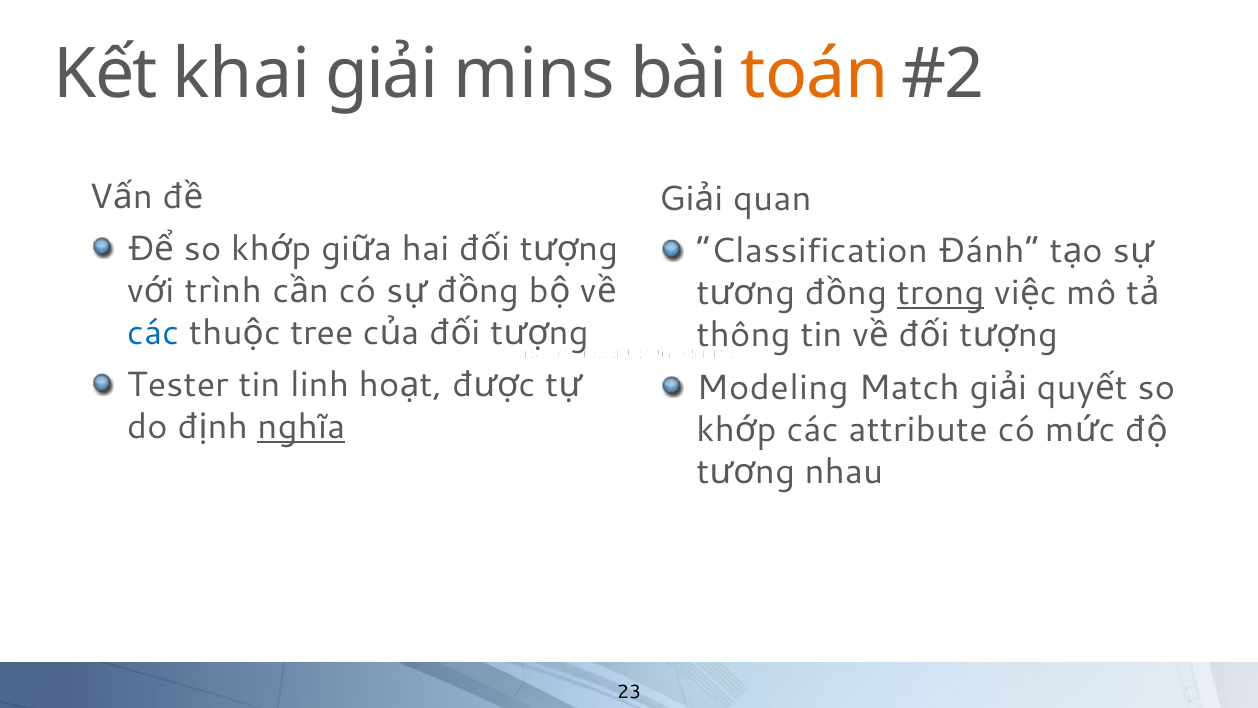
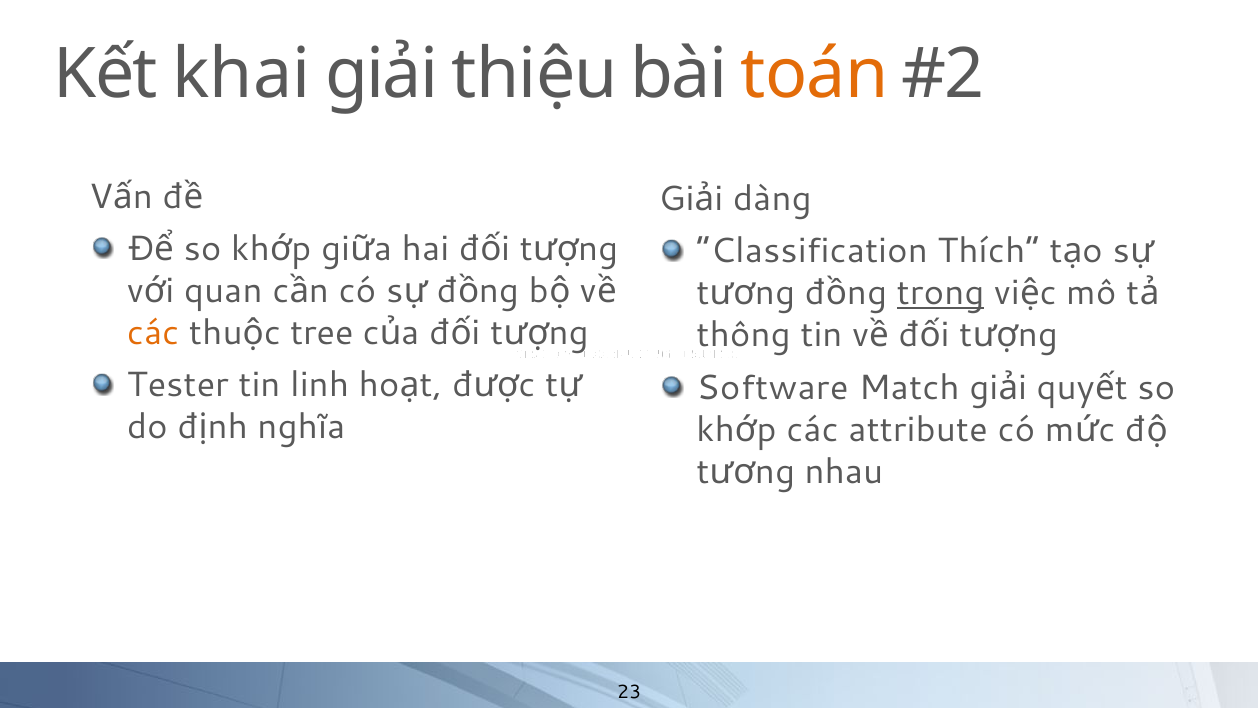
mins: mins -> thiệu
quan: quan -> dàng
Đánh: Đánh -> Thích
trình: trình -> quan
các at (153, 333) colour: blue -> orange
Modeling: Modeling -> Software
nghĩa underline: present -> none
